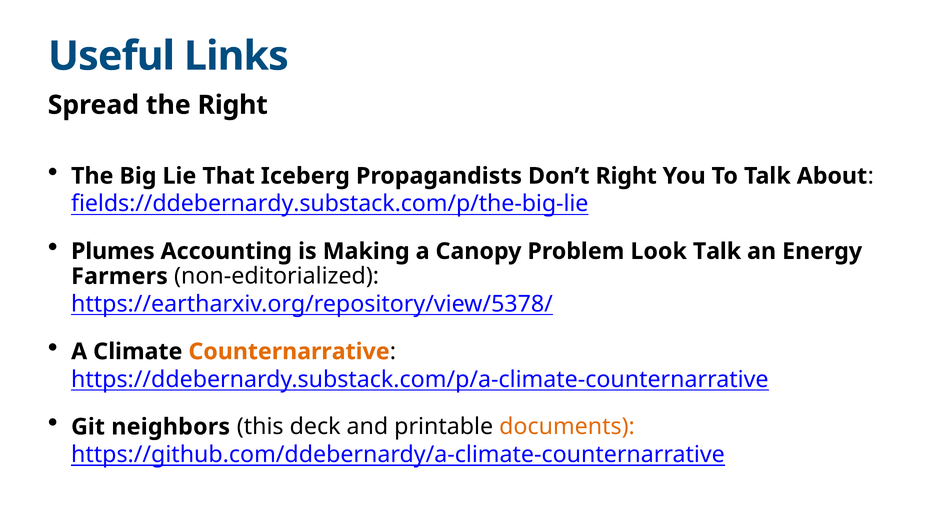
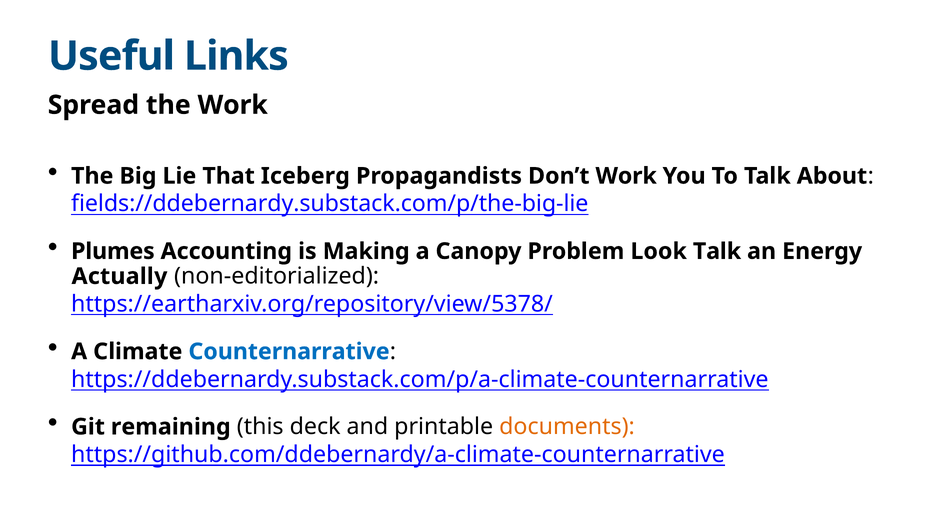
the Right: Right -> Work
Don’t Right: Right -> Work
Farmers: Farmers -> Actually
Counternarrative colour: orange -> blue
neighbors: neighbors -> remaining
